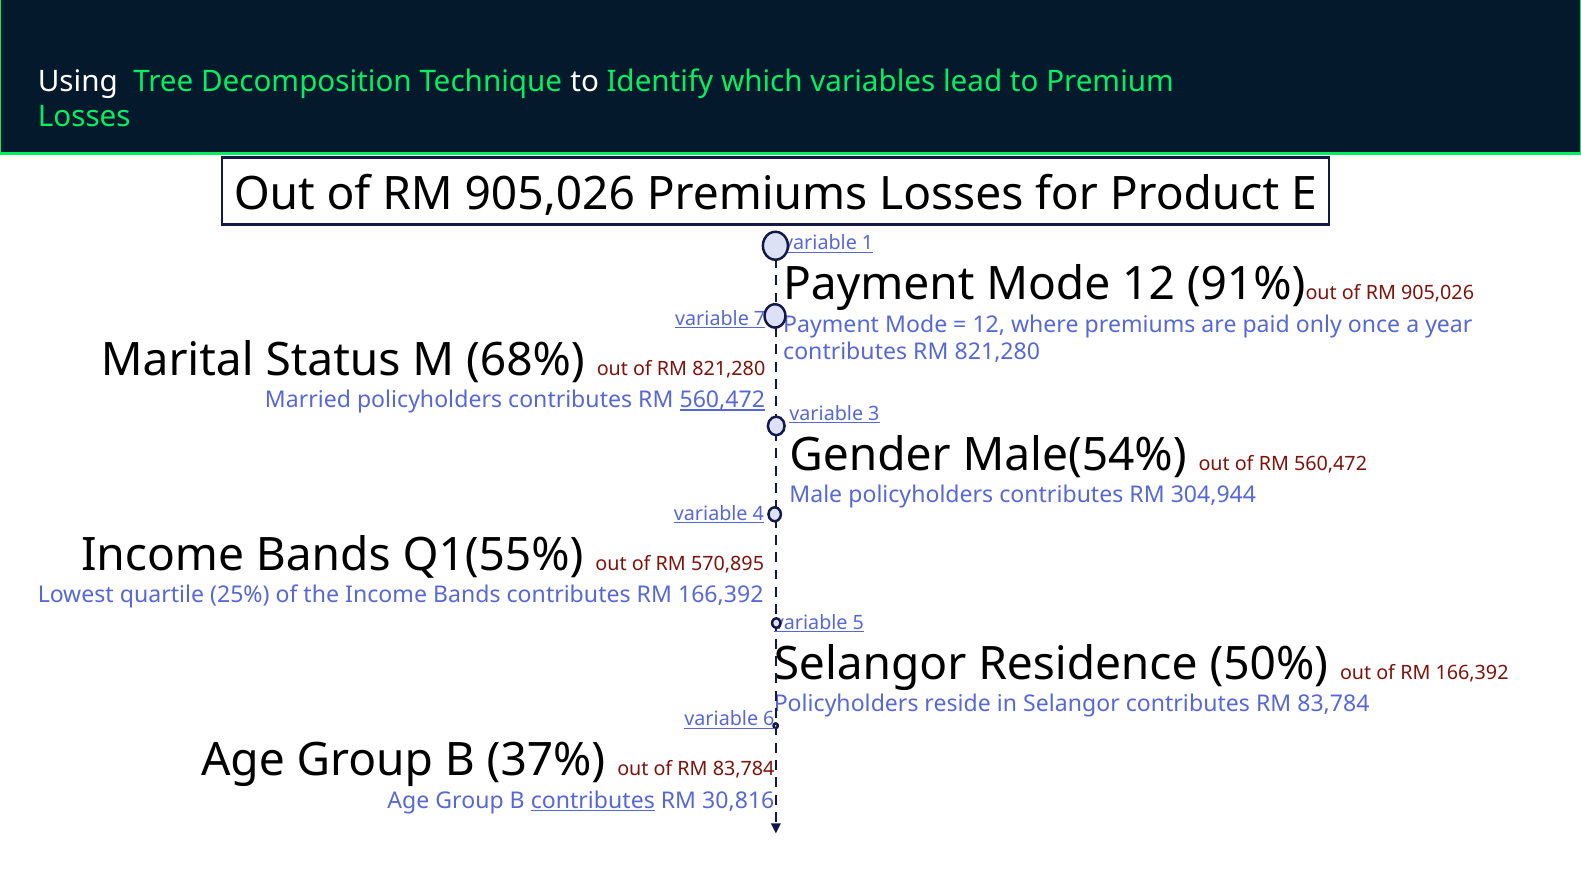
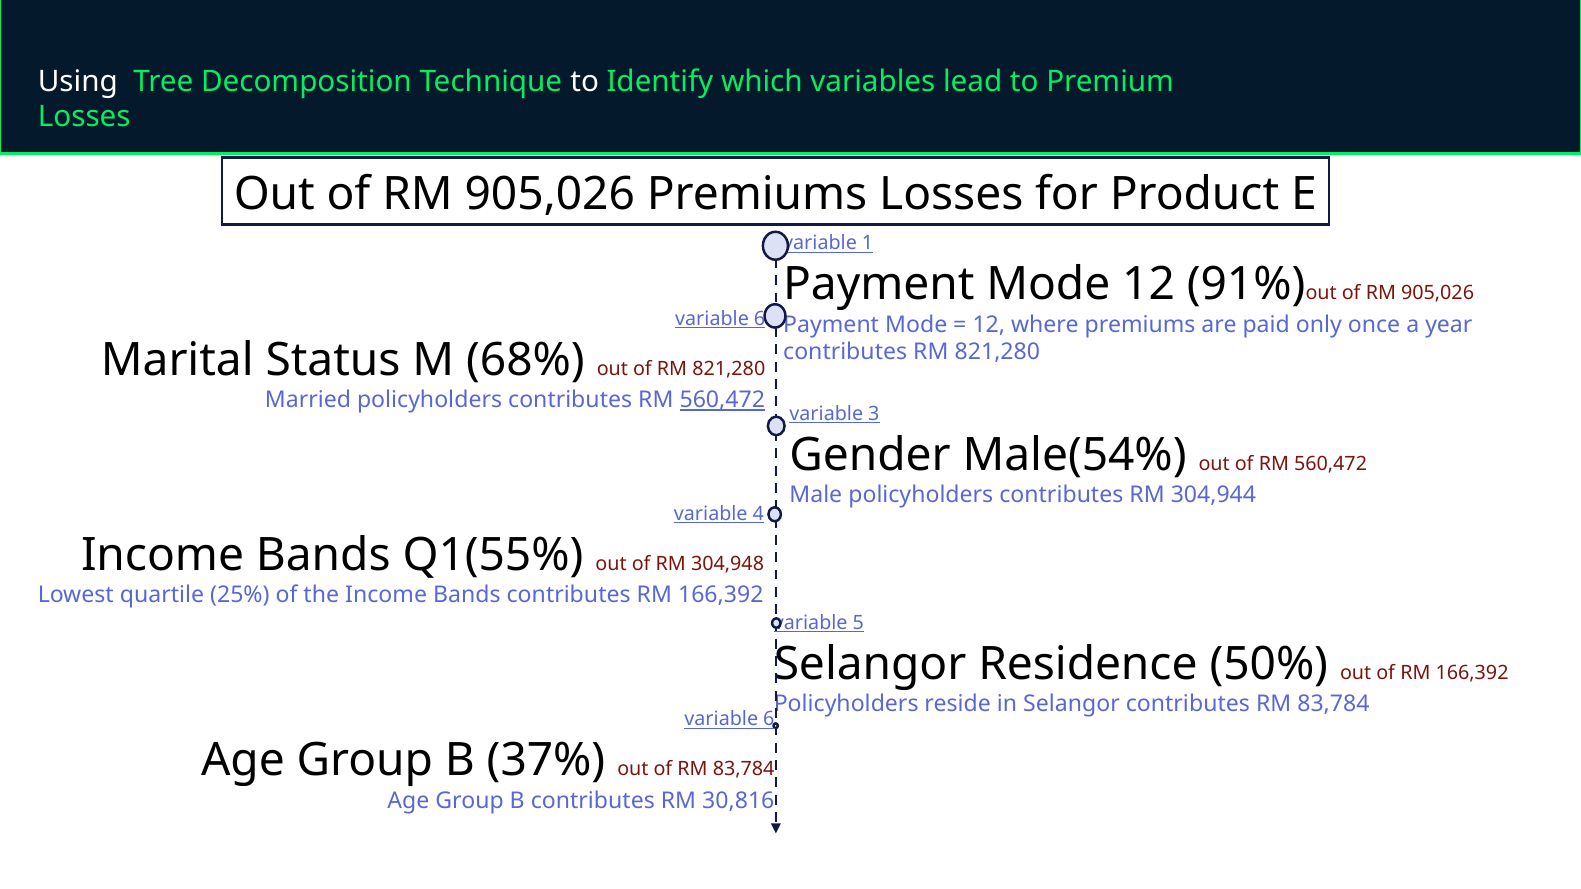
7 at (760, 319): 7 -> 6
570,895: 570,895 -> 304,948
contributes at (593, 801) underline: present -> none
